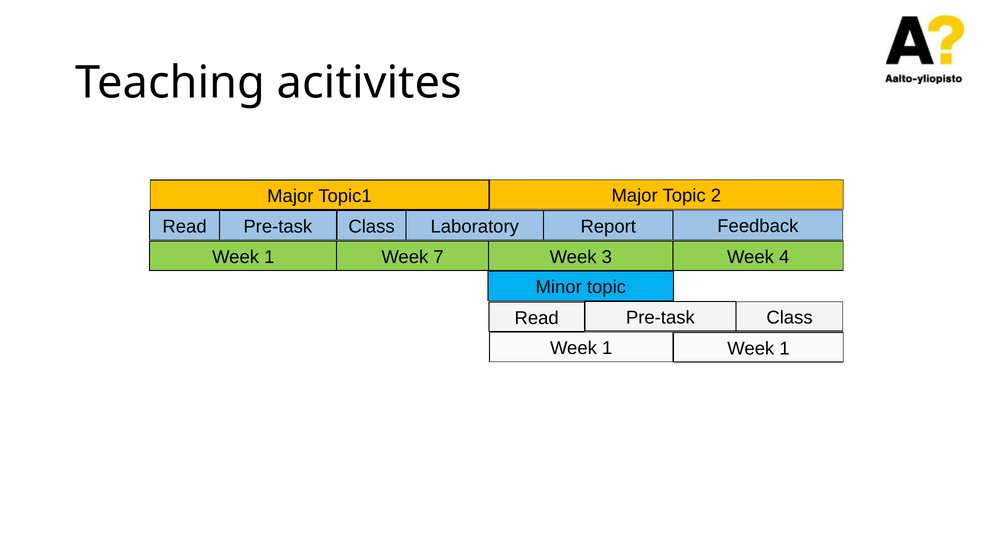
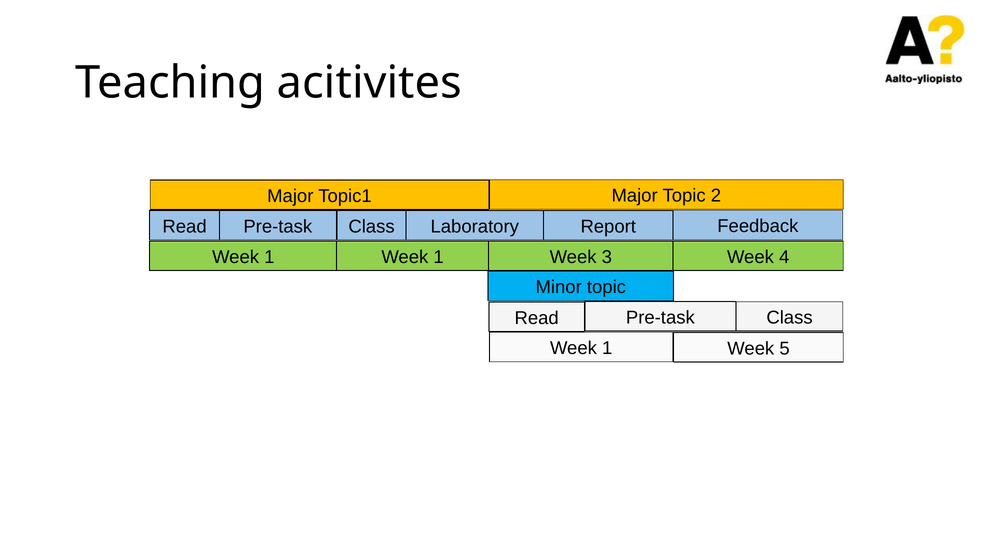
1 Week 7: 7 -> 1
1 Week 1: 1 -> 5
